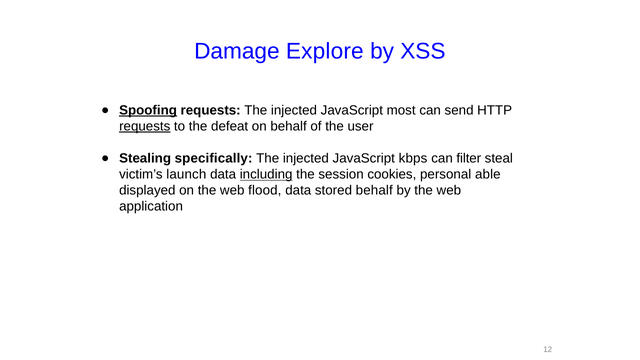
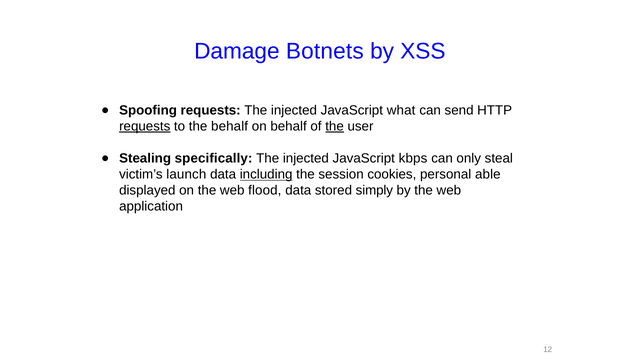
Explore: Explore -> Botnets
Spoofing underline: present -> none
most: most -> what
the defeat: defeat -> behalf
the at (335, 126) underline: none -> present
filter: filter -> only
stored behalf: behalf -> simply
